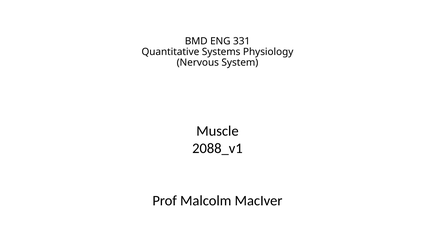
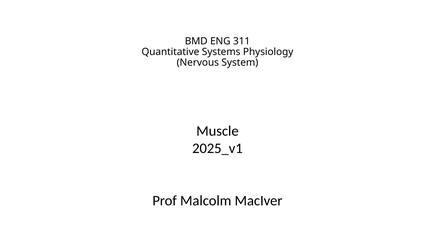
331: 331 -> 311
2088_v1: 2088_v1 -> 2025_v1
